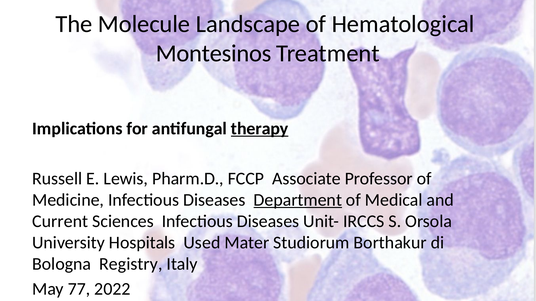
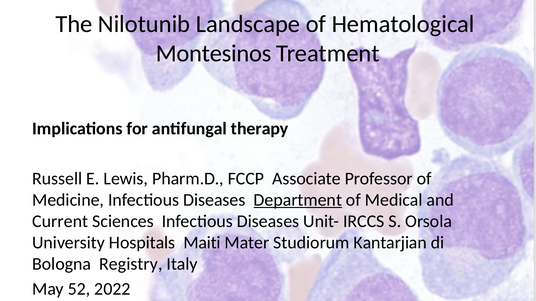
Molecule: Molecule -> Nilotunib
therapy underline: present -> none
Used: Used -> Maiti
Borthakur: Borthakur -> Kantarjian
77: 77 -> 52
